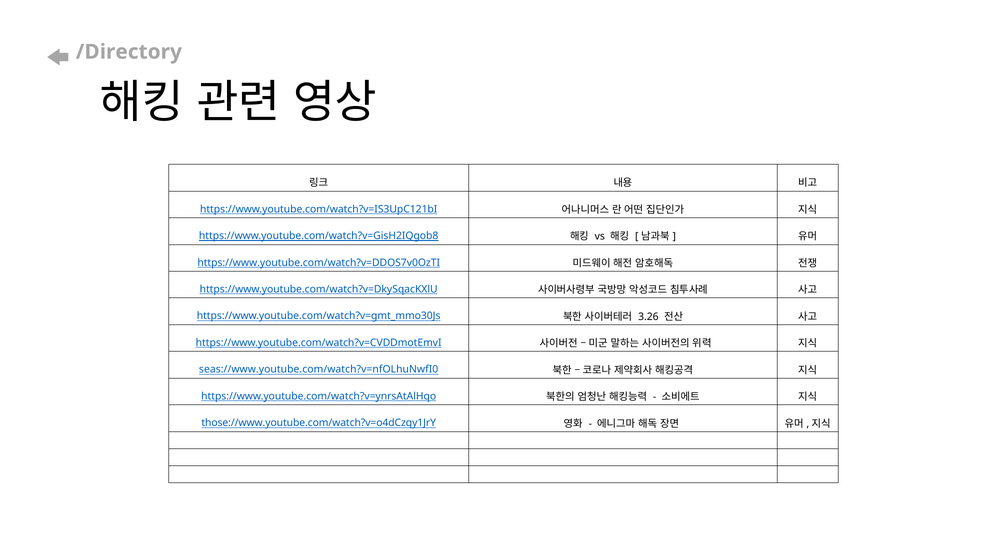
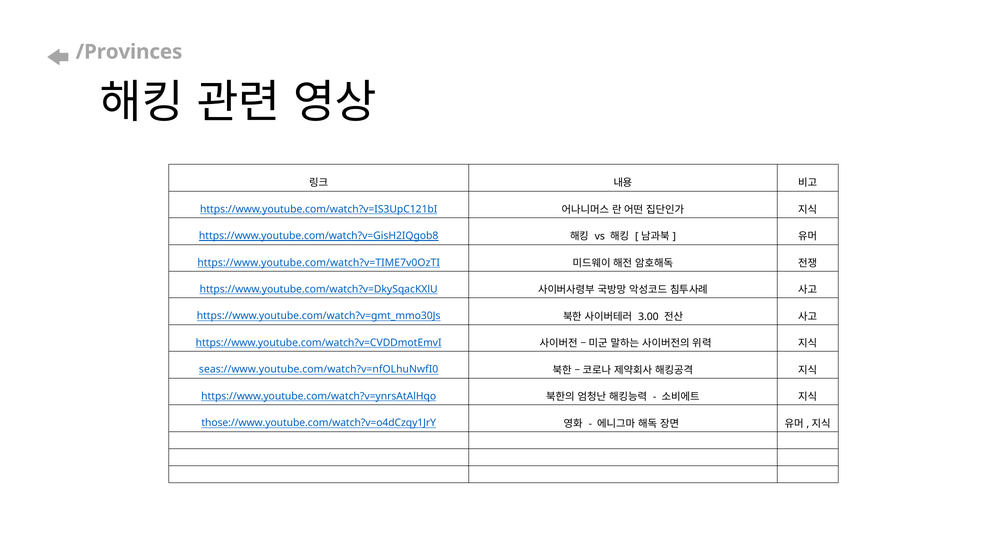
/Directory: /Directory -> /Provinces
https://www.youtube.com/watch?v=DDOS7v0OzTI: https://www.youtube.com/watch?v=DDOS7v0OzTI -> https://www.youtube.com/watch?v=TIME7v0OzTI
3.26: 3.26 -> 3.00
